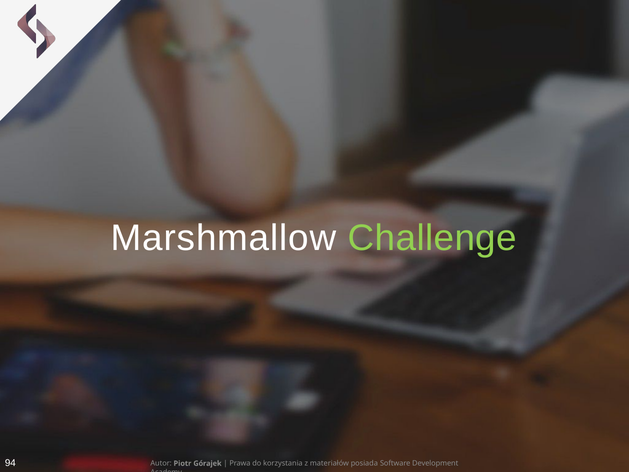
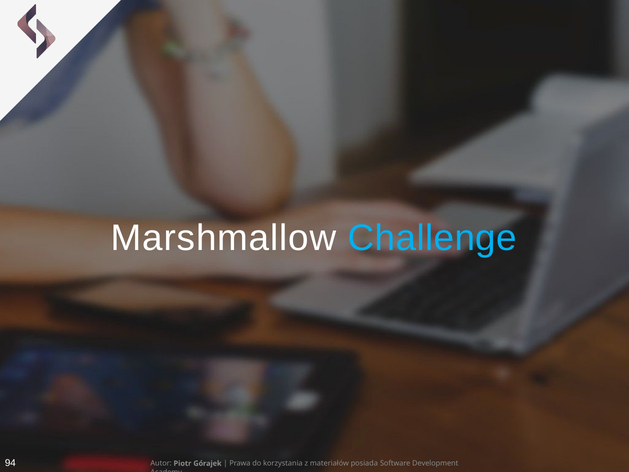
Challenge colour: light green -> light blue
